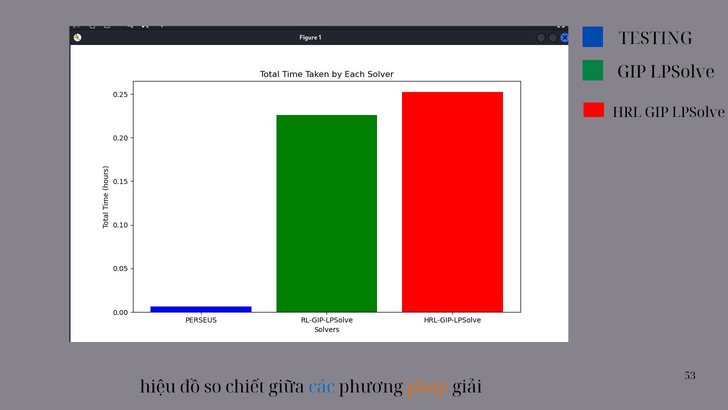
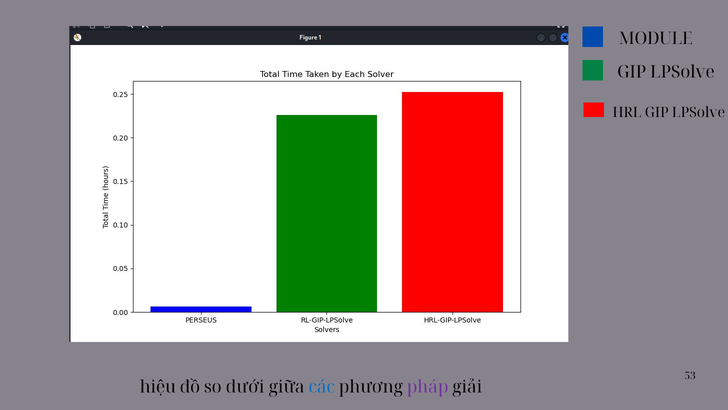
TESTING: TESTING -> MODULE
chiết: chiết -> dưới
pháp colour: orange -> purple
